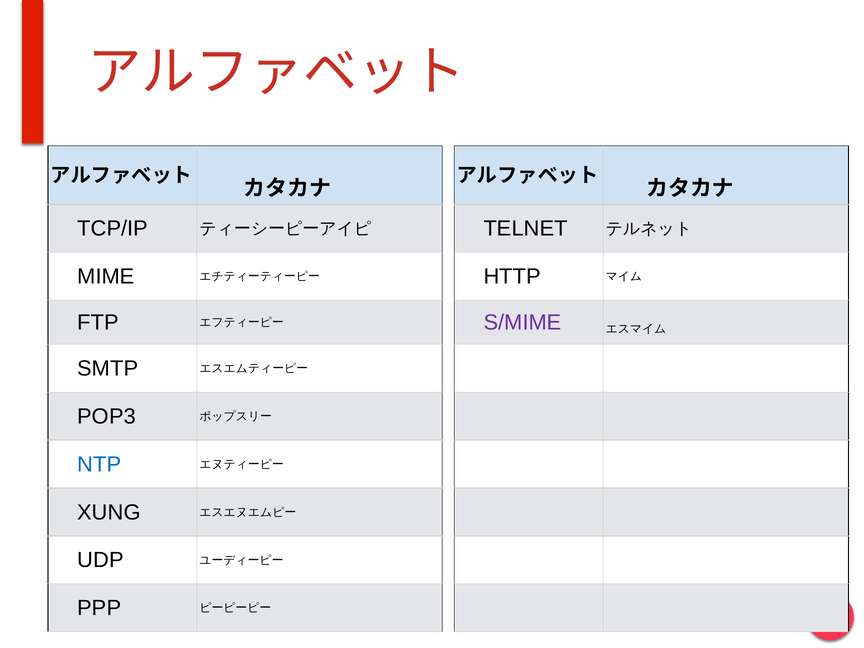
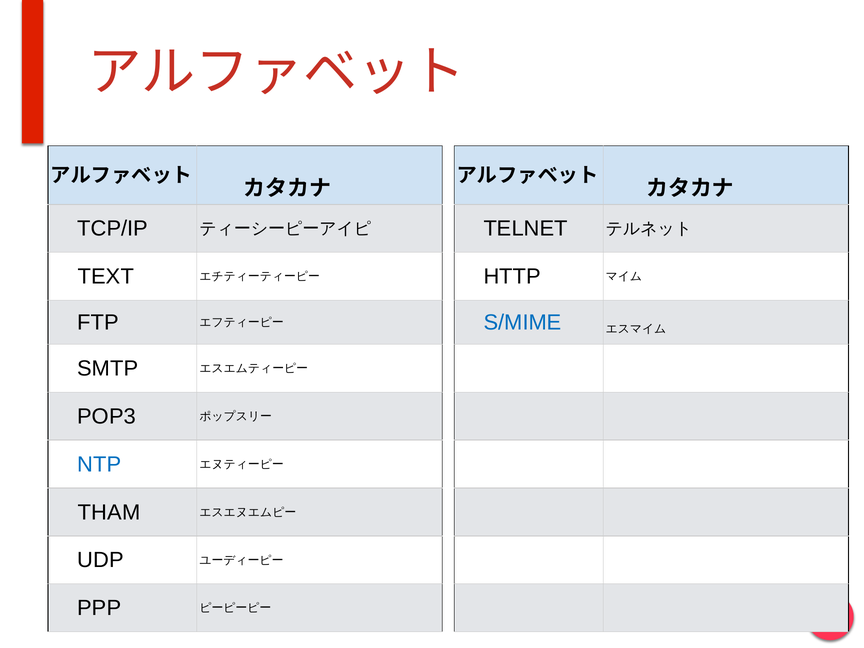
MIME: MIME -> TEXT
S/MIME colour: purple -> blue
XUNG: XUNG -> THAM
